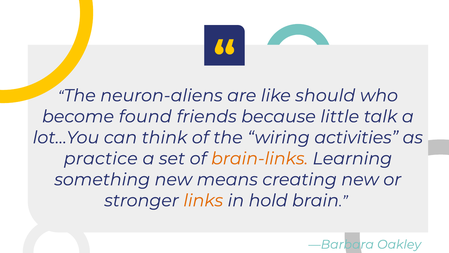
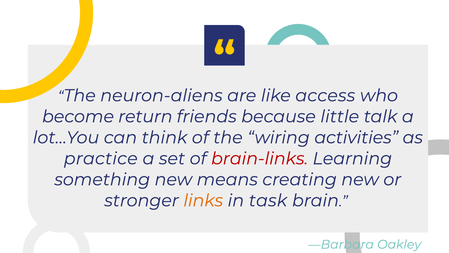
should: should -> access
found: found -> return
brain-links colour: orange -> red
hold: hold -> task
